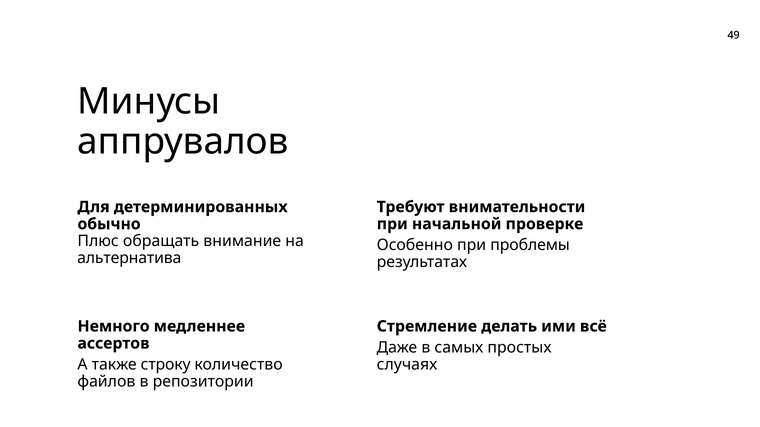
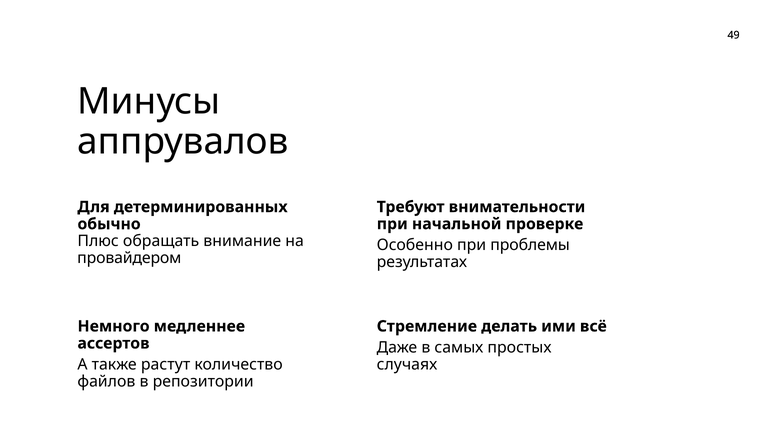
альтернатива: альтернатива -> провайдером
строку: строку -> растут
